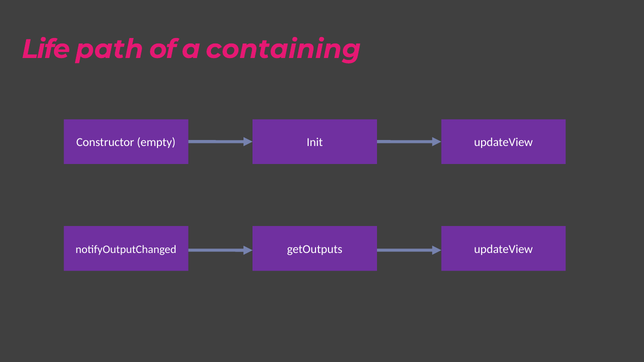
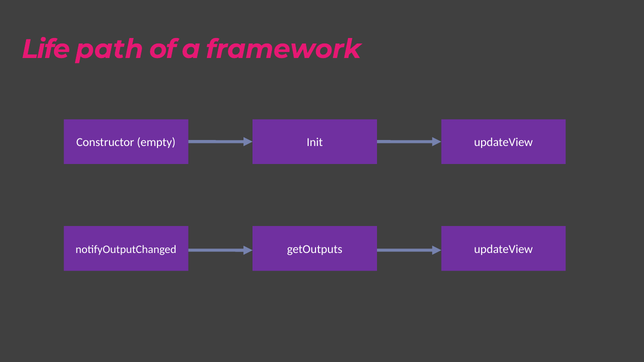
containing: containing -> framework
